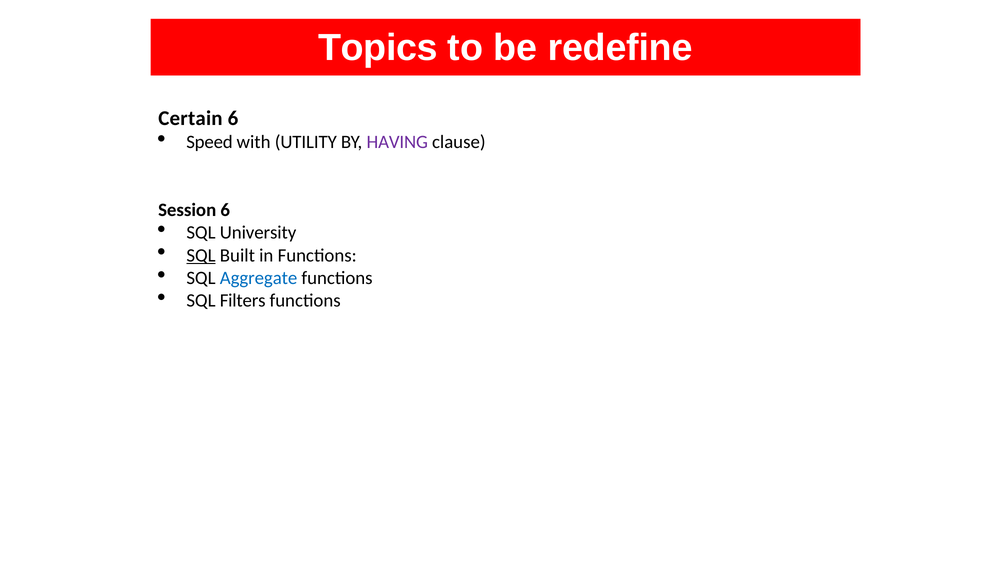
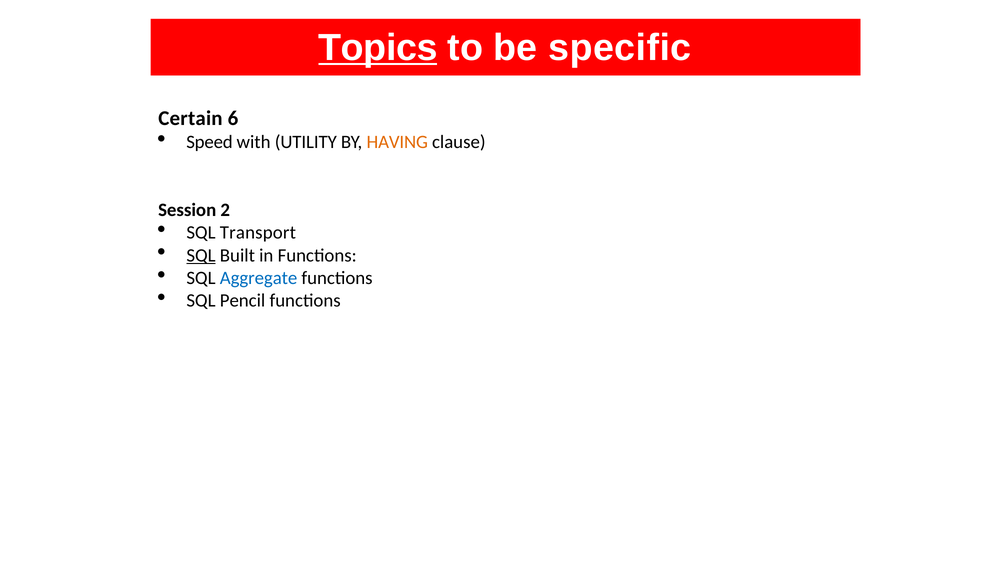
Topics underline: none -> present
redefine: redefine -> specific
HAVING colour: purple -> orange
Session 6: 6 -> 2
University: University -> Transport
Filters: Filters -> Pencil
